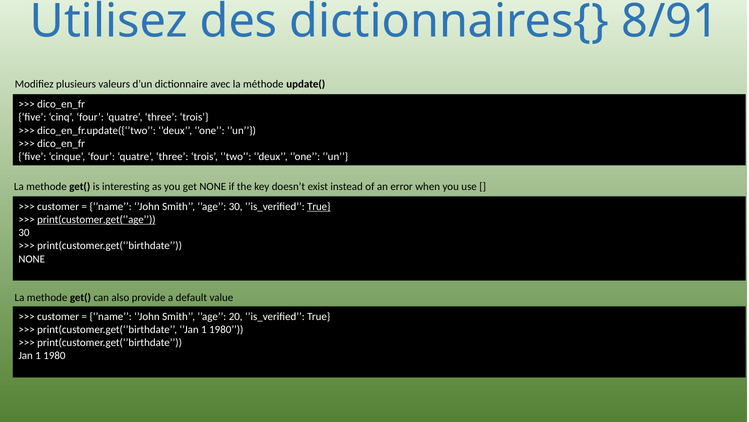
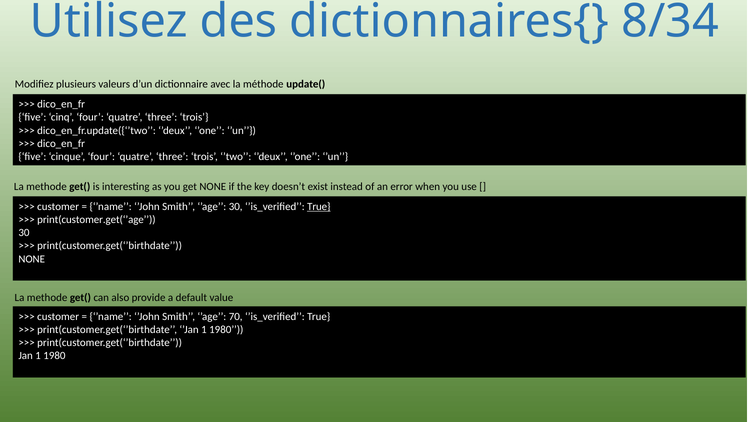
8/91: 8/91 -> 8/34
print(customer.get(‘’age underline: present -> none
20: 20 -> 70
